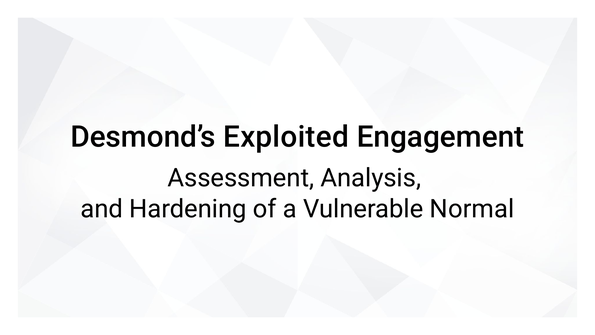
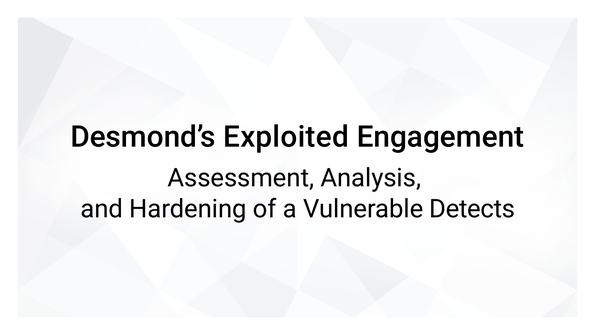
Normal: Normal -> Detects
